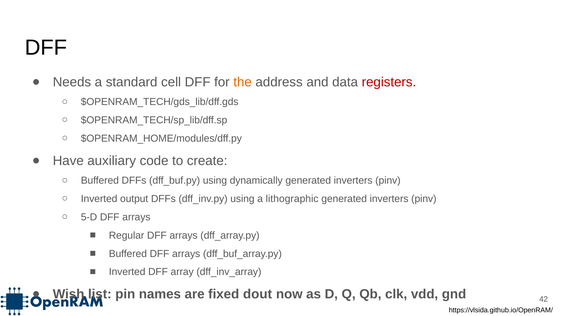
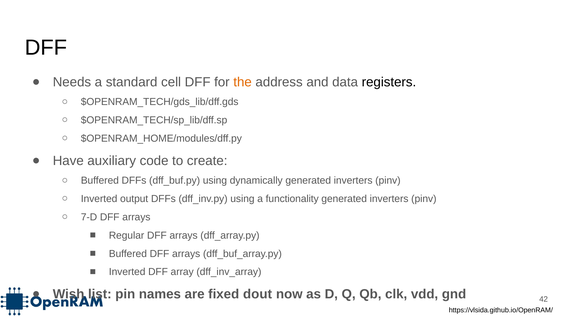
registers colour: red -> black
lithographic: lithographic -> functionality
5-D: 5-D -> 7-D
